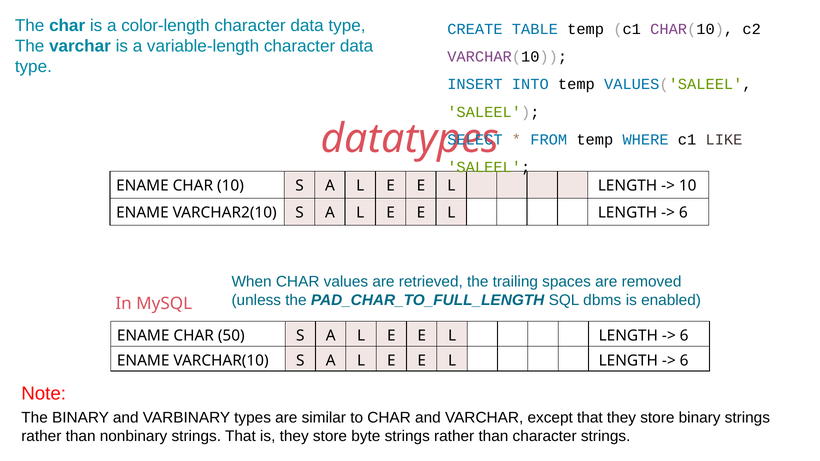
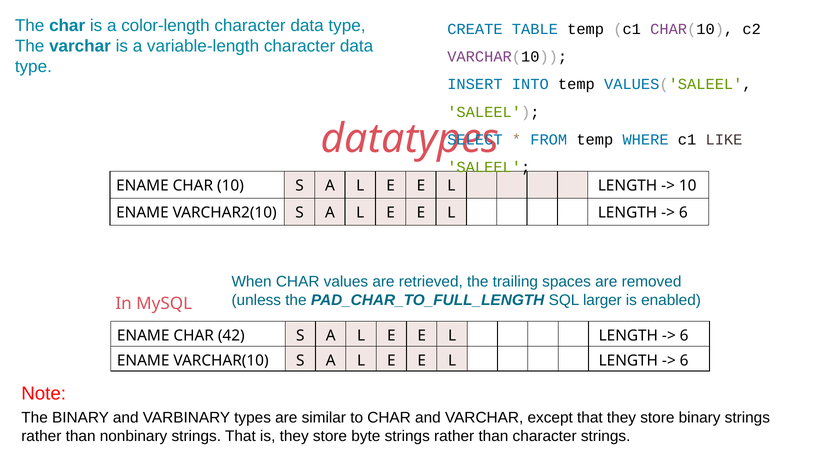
dbms: dbms -> larger
50: 50 -> 42
